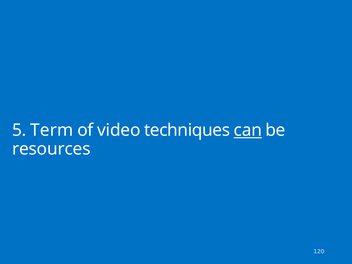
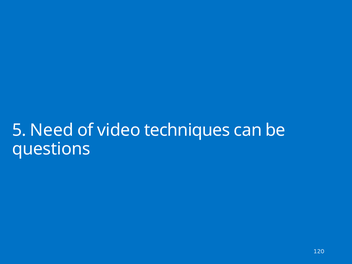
Term: Term -> Need
can underline: present -> none
resources: resources -> questions
